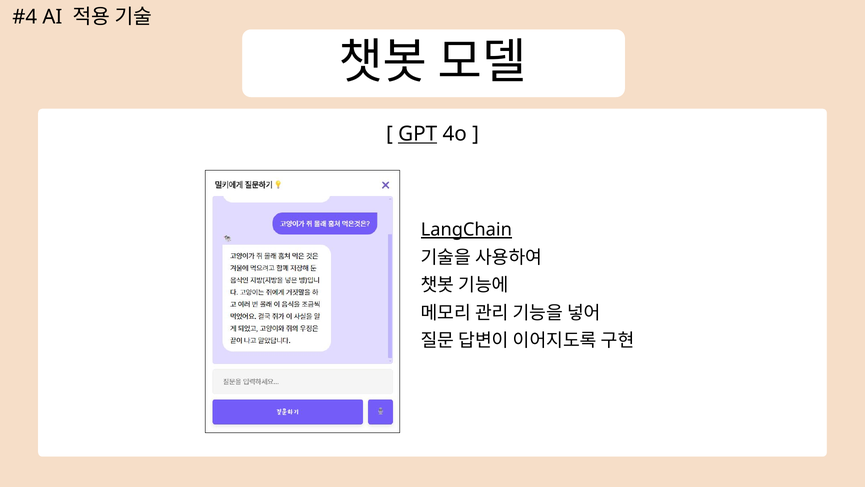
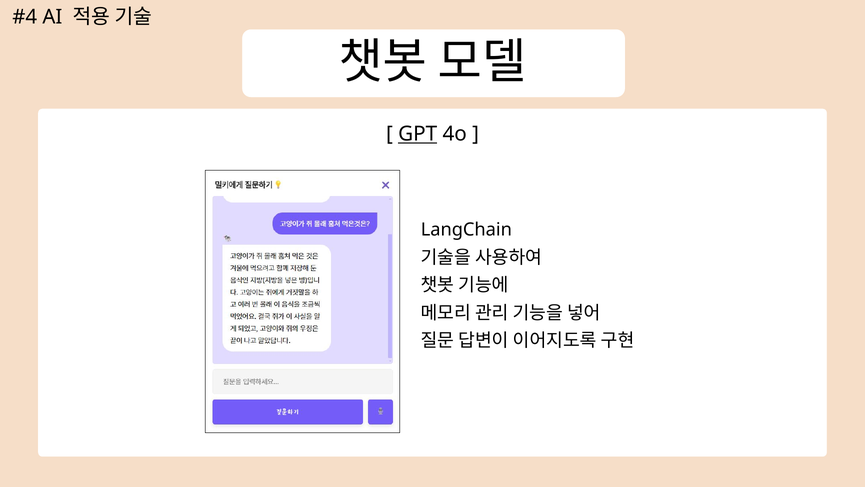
LangChain underline: present -> none
